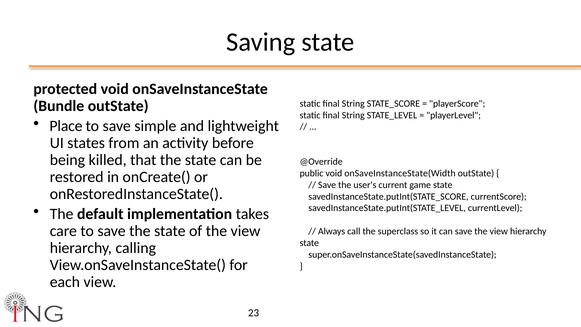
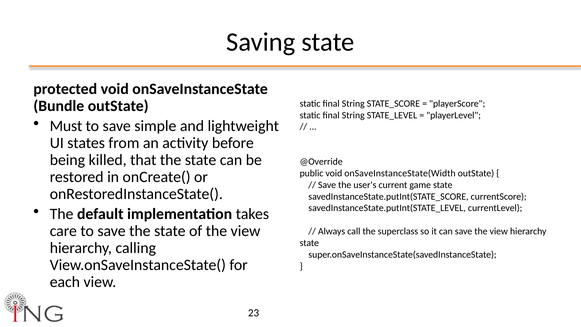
Place: Place -> Must
